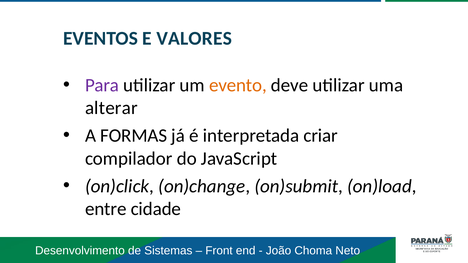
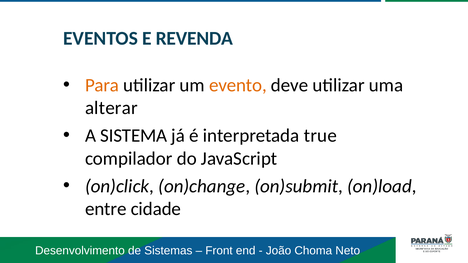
VALORES: VALORES -> REVENDA
Para colour: purple -> orange
FORMAS: FORMAS -> SISTEMA
criar: criar -> true
